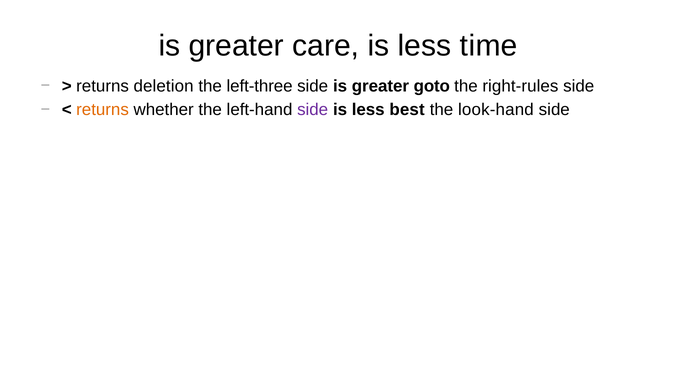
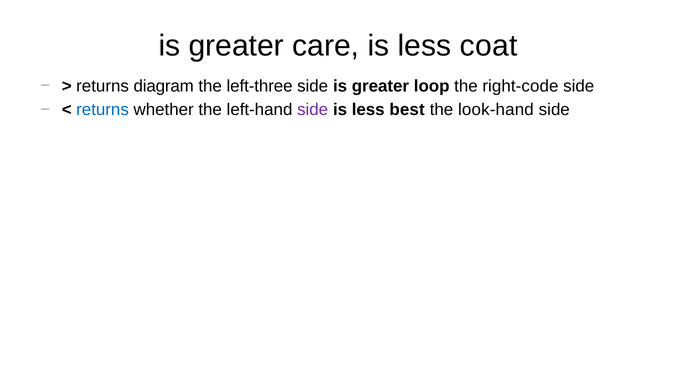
time: time -> coat
deletion: deletion -> diagram
goto: goto -> loop
right-rules: right-rules -> right-code
returns at (103, 110) colour: orange -> blue
